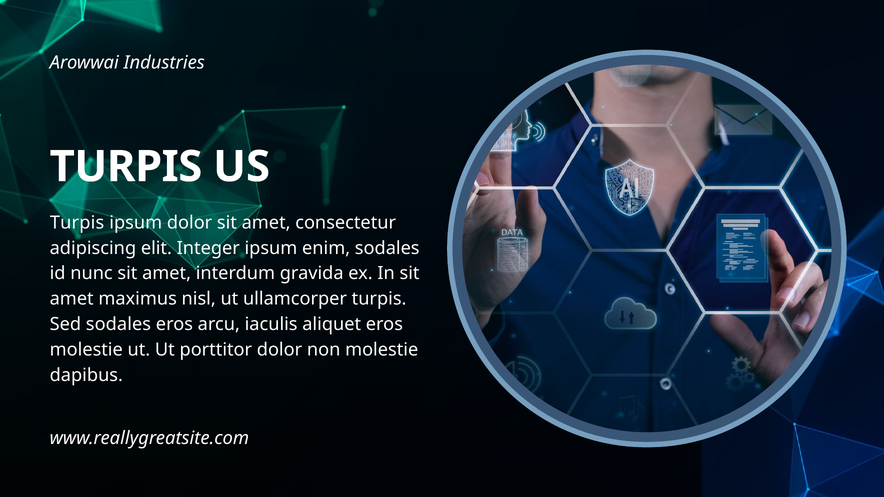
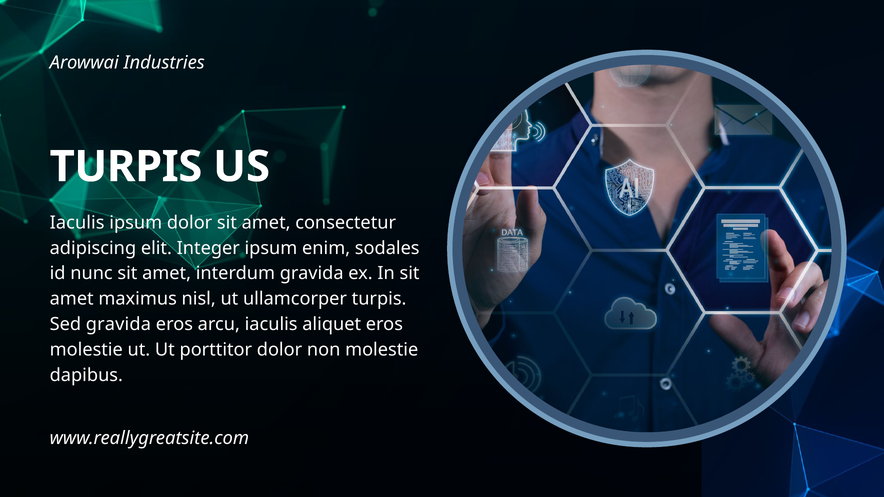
Turpis at (77, 223): Turpis -> Iaculis
Sed sodales: sodales -> gravida
